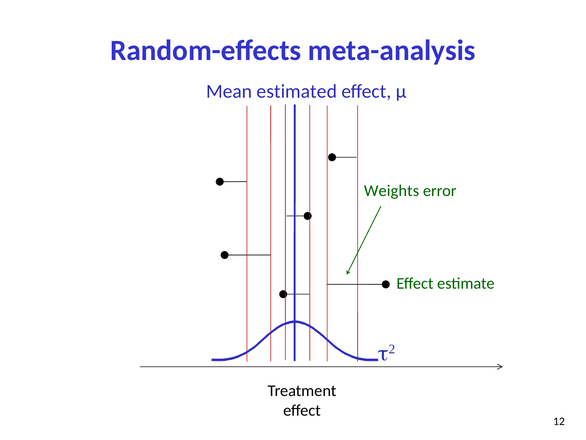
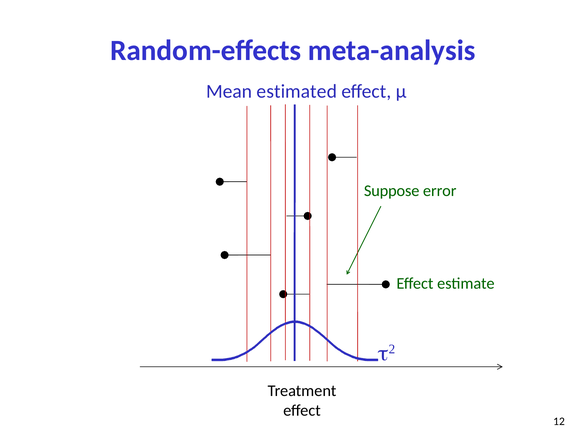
Weights: Weights -> Suppose
